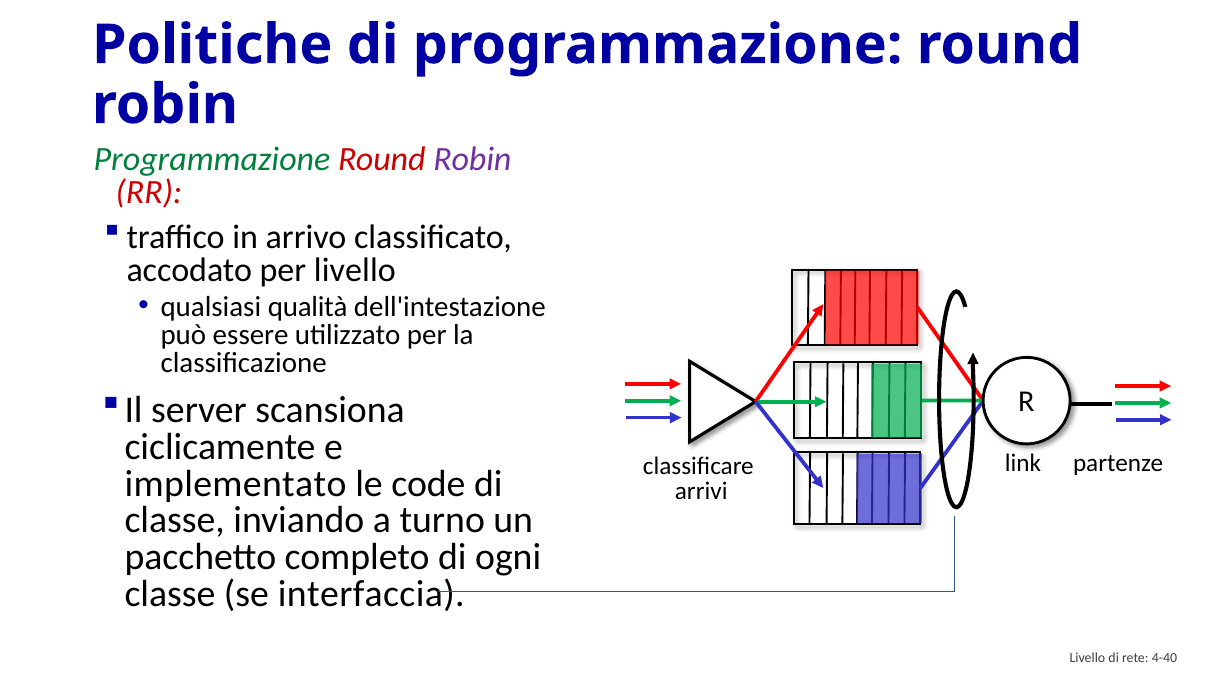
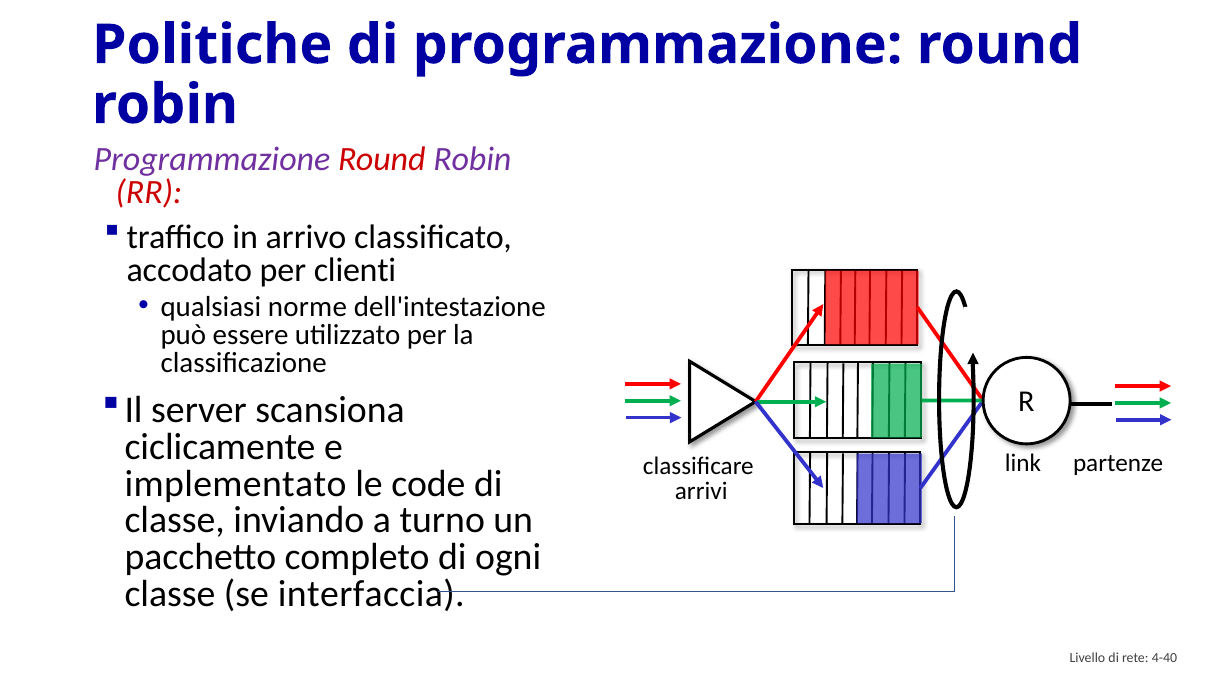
Programmazione at (212, 160) colour: green -> purple
per livello: livello -> clienti
qualità: qualità -> norme
